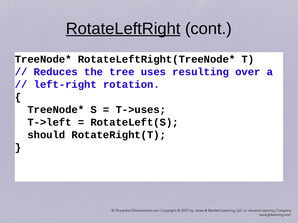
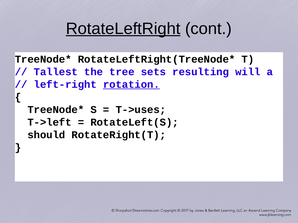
Reduces: Reduces -> Tallest
uses: uses -> sets
over: over -> will
rotation underline: none -> present
